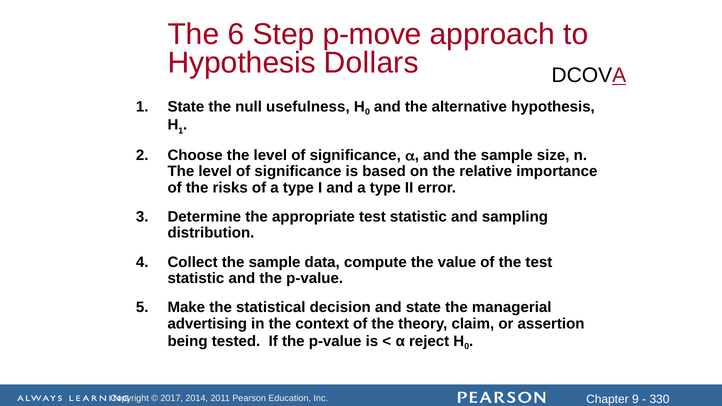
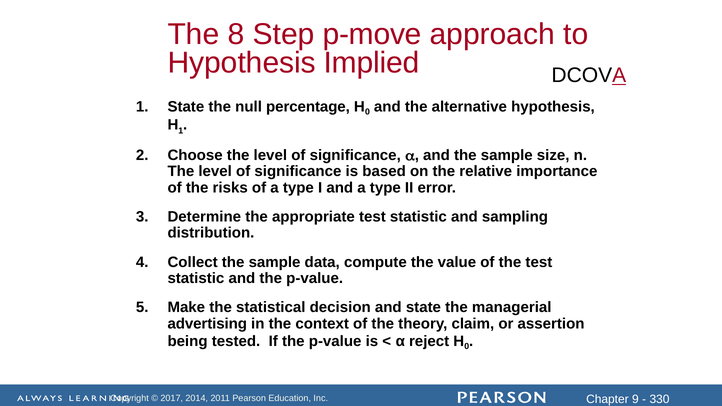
6: 6 -> 8
Dollars: Dollars -> Implied
usefulness: usefulness -> percentage
